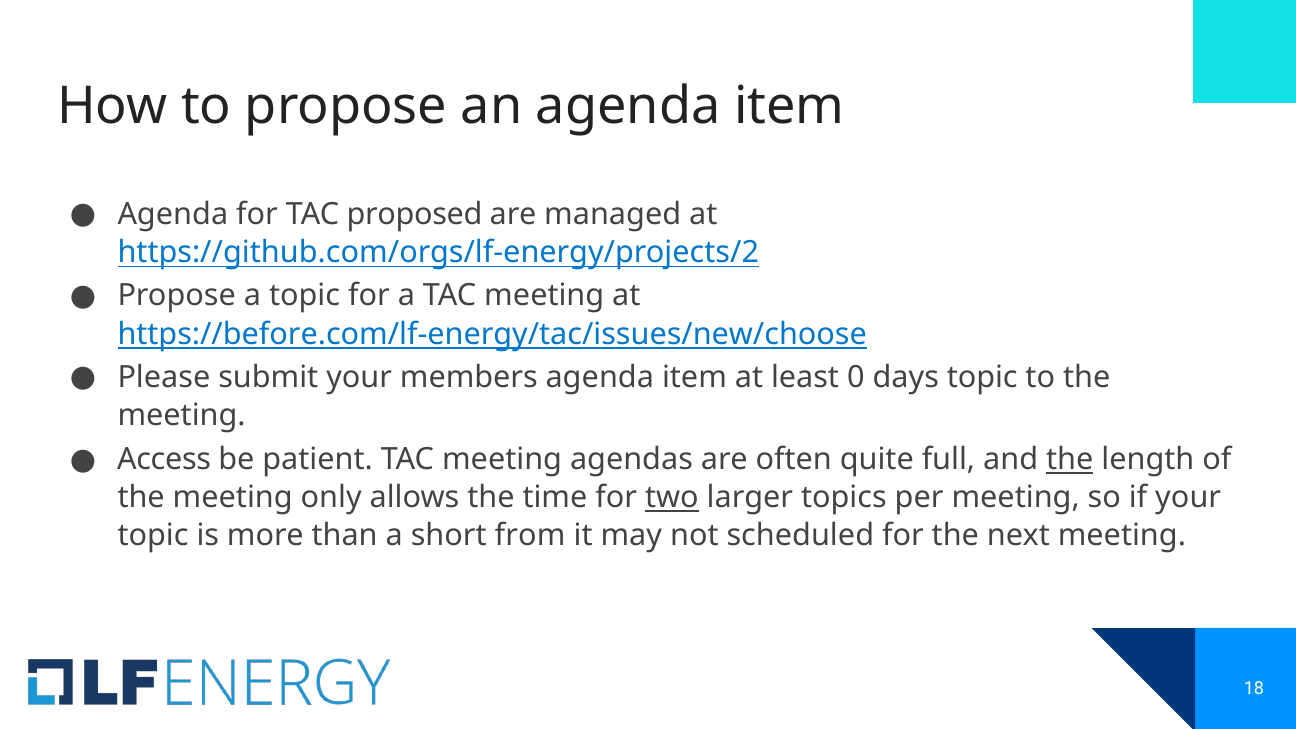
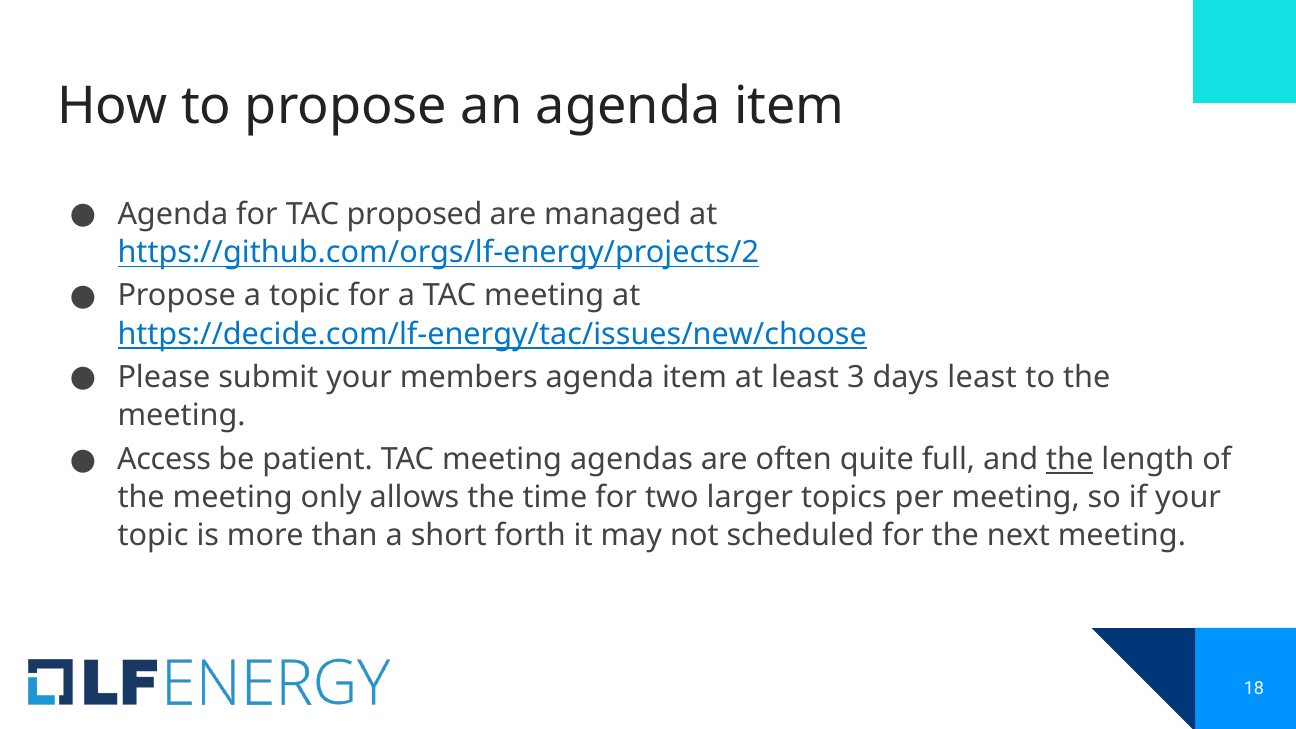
https://before.com/lf-energy/tac/issues/new/choose: https://before.com/lf-energy/tac/issues/new/choose -> https://decide.com/lf-energy/tac/issues/new/choose
0: 0 -> 3
days topic: topic -> least
two underline: present -> none
from: from -> forth
